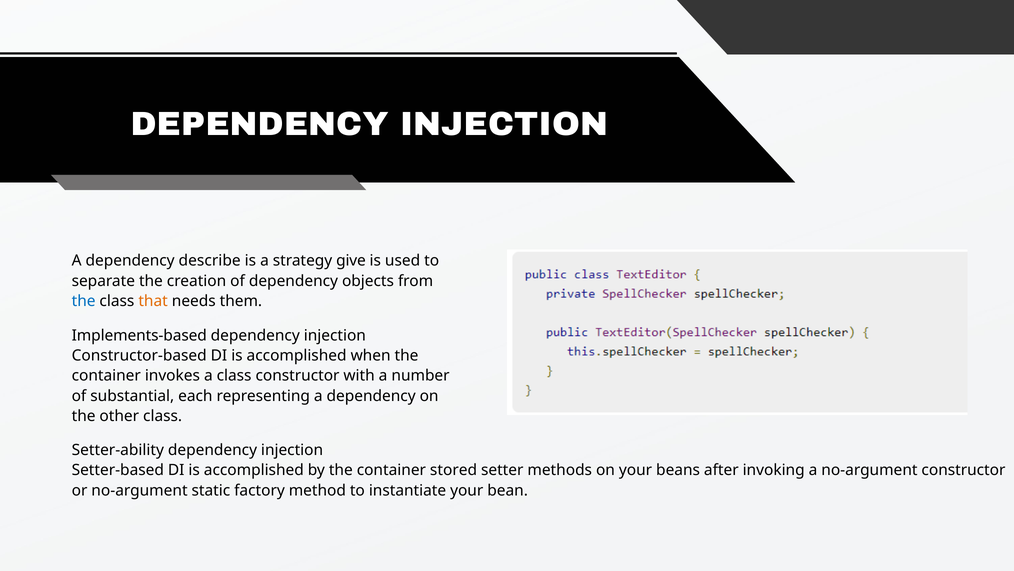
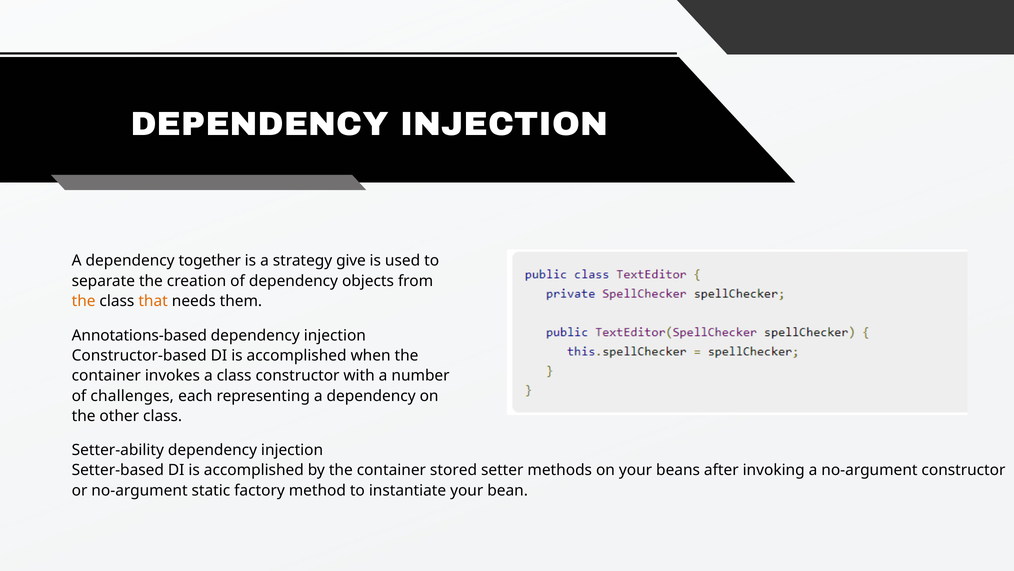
describe: describe -> together
the at (84, 301) colour: blue -> orange
Implements-based: Implements-based -> Annotations-based
substantial: substantial -> challenges
